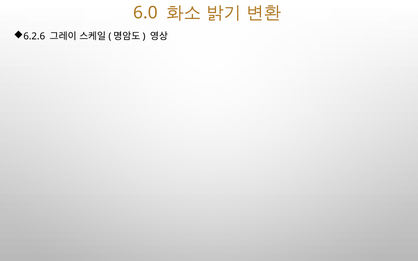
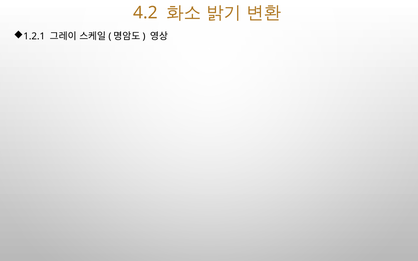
6.0: 6.0 -> 4.2
6.2.6: 6.2.6 -> 1.2.1
